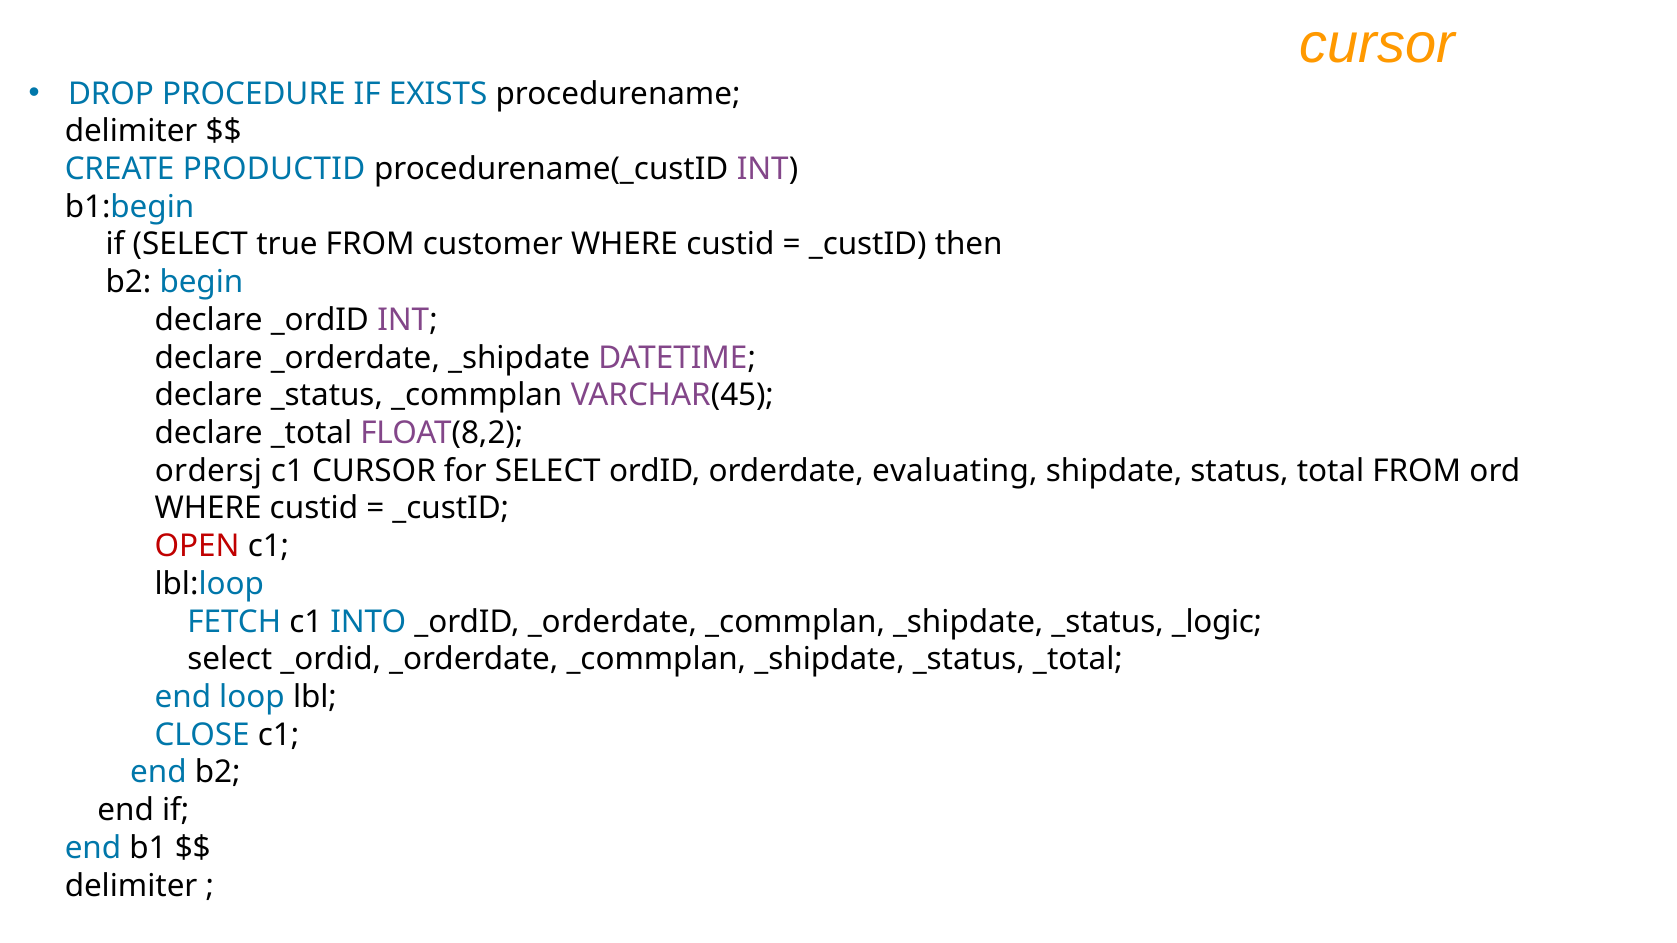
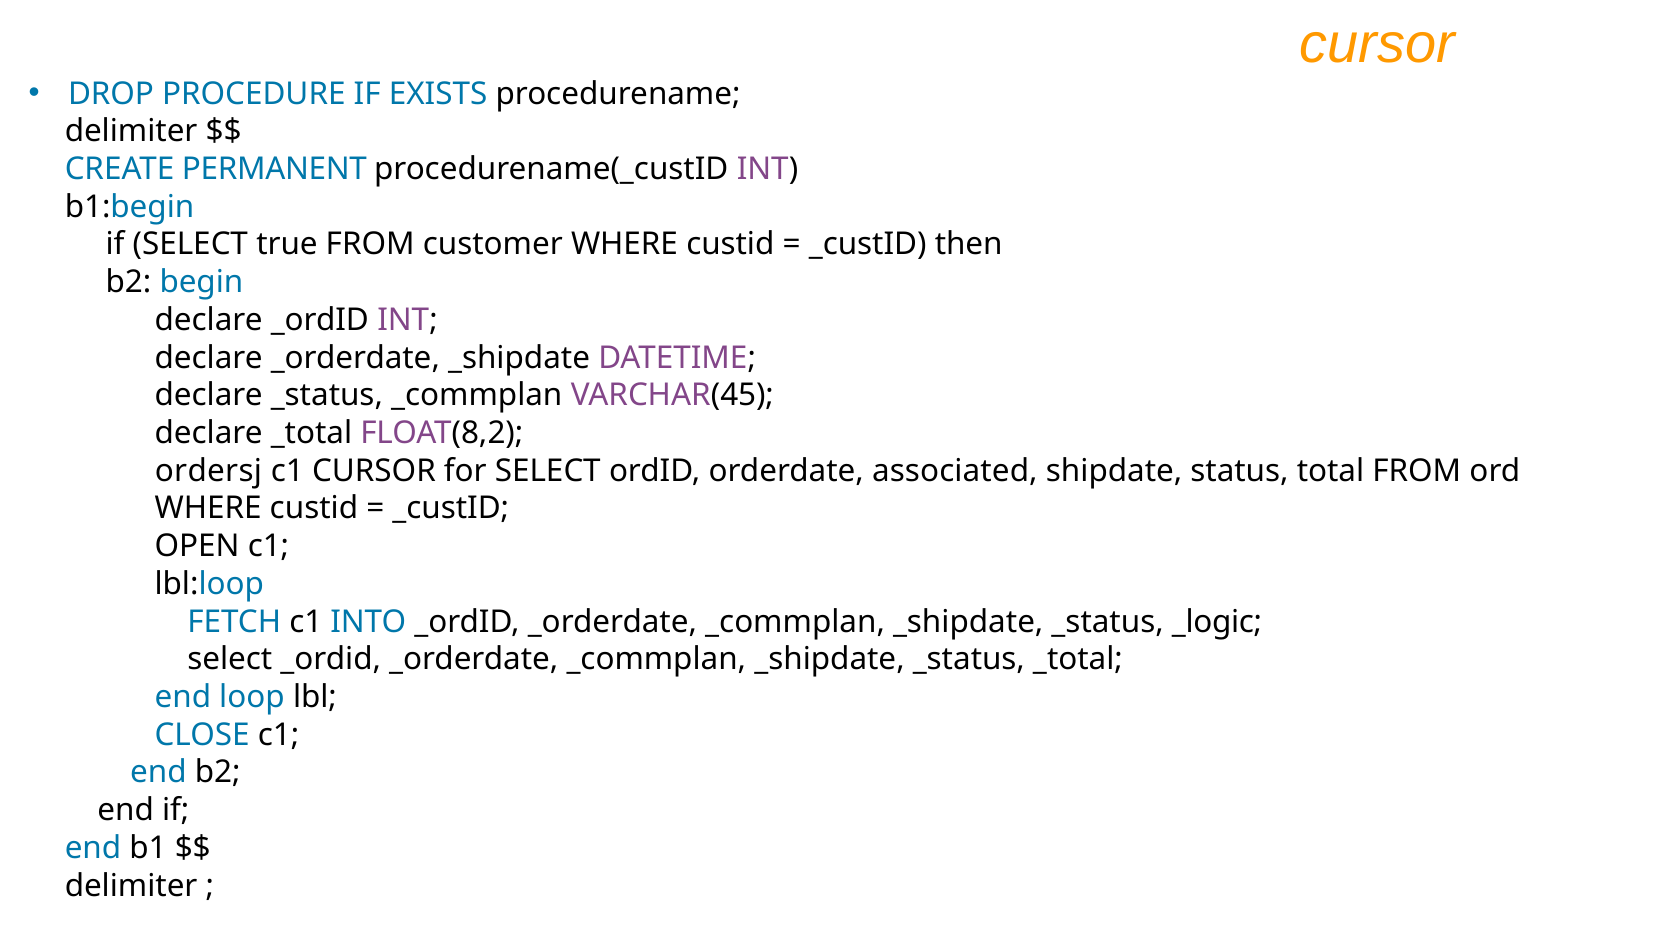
PRODUCTID: PRODUCTID -> PERMANENT
evaluating: evaluating -> associated
OPEN colour: red -> black
